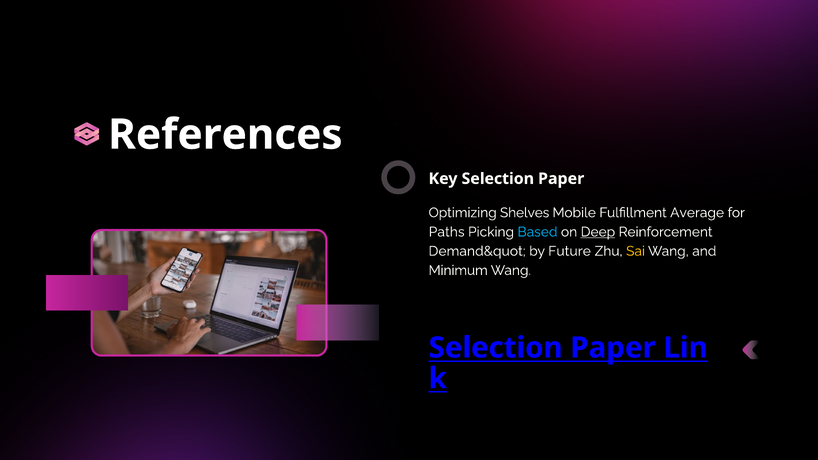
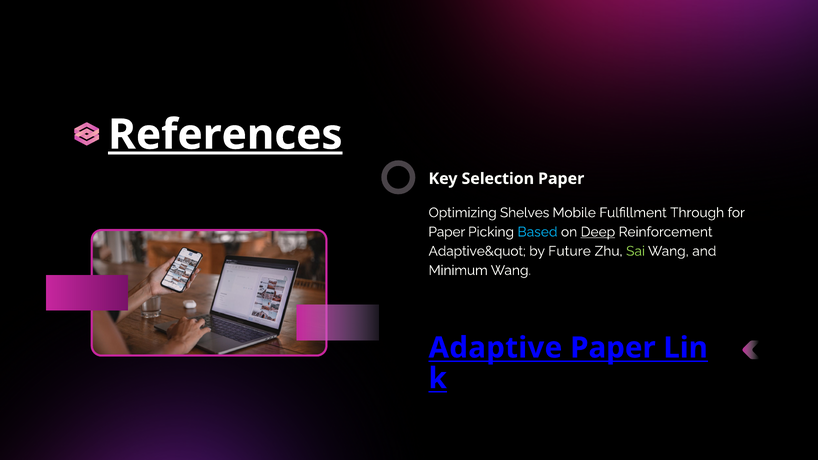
References underline: none -> present
Average: Average -> Through
Paths at (447, 232): Paths -> Paper
Demand&quot: Demand&quot -> Adaptive&quot
Sai colour: yellow -> light green
Selection at (496, 348): Selection -> Adaptive
